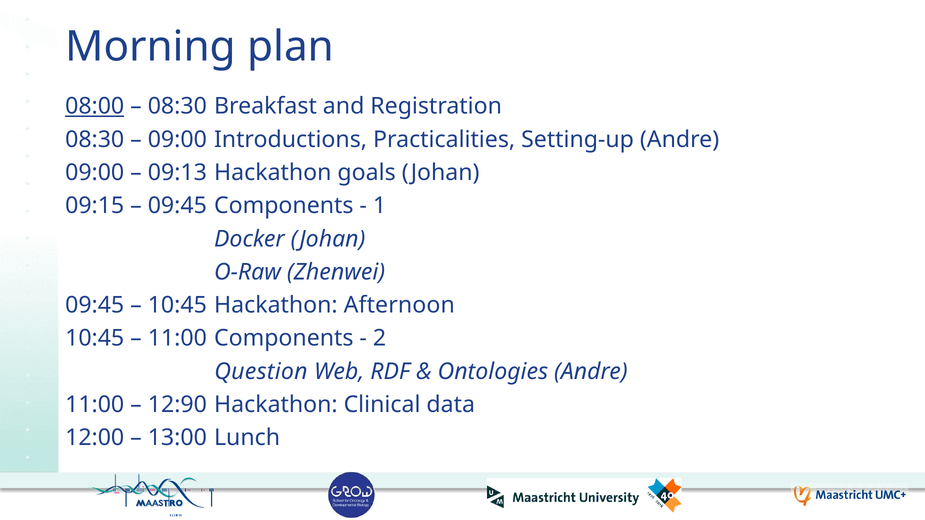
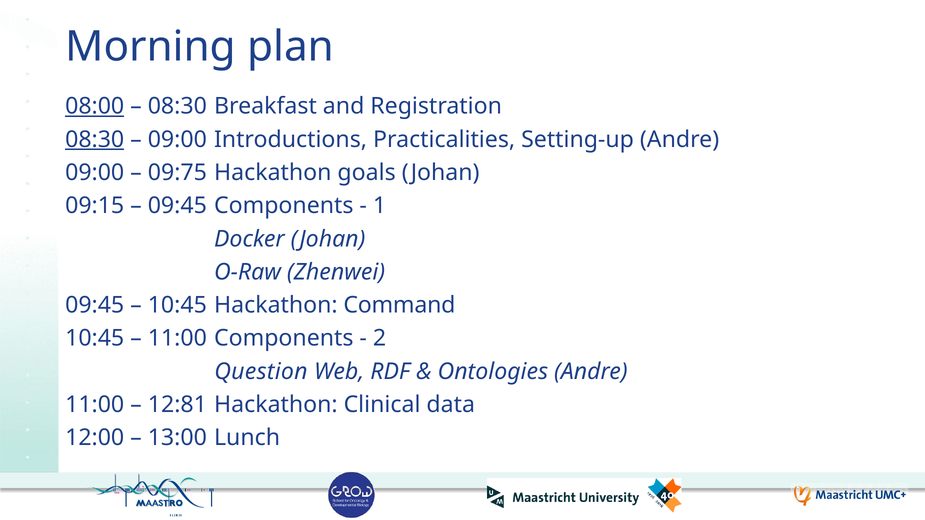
08:30 at (95, 140) underline: none -> present
09:13: 09:13 -> 09:75
Afternoon: Afternoon -> Command
12:90: 12:90 -> 12:81
